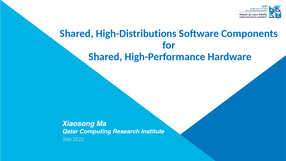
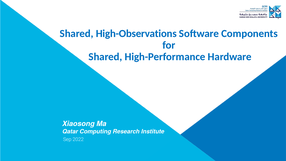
High-Distributions: High-Distributions -> High-Observations
